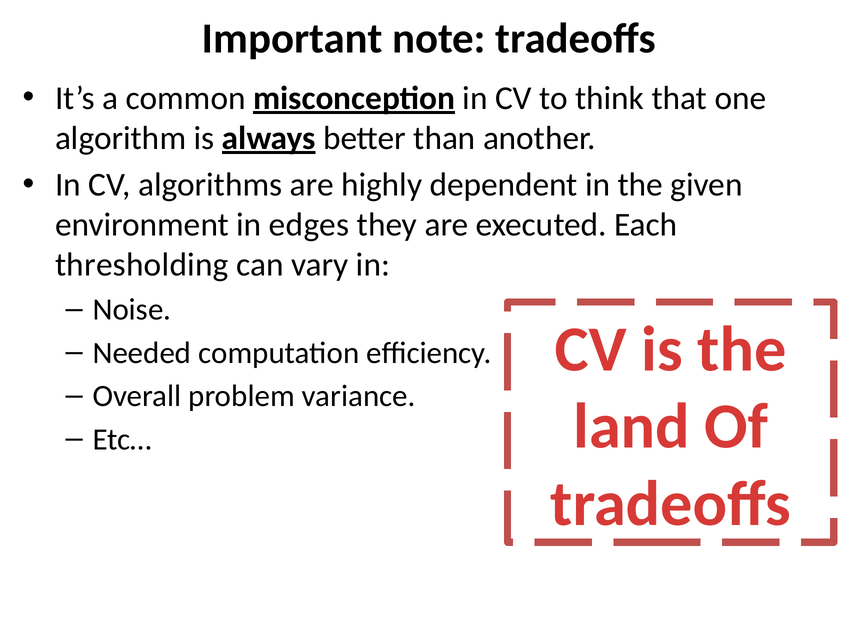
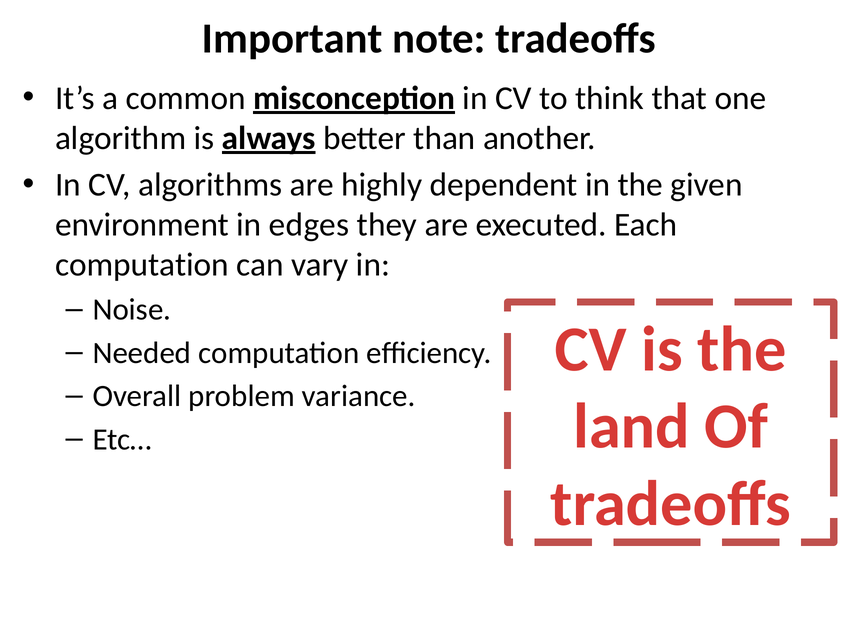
thresholding at (142, 265): thresholding -> computation
